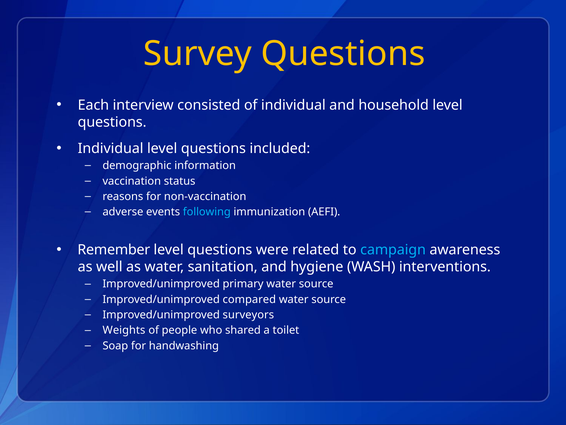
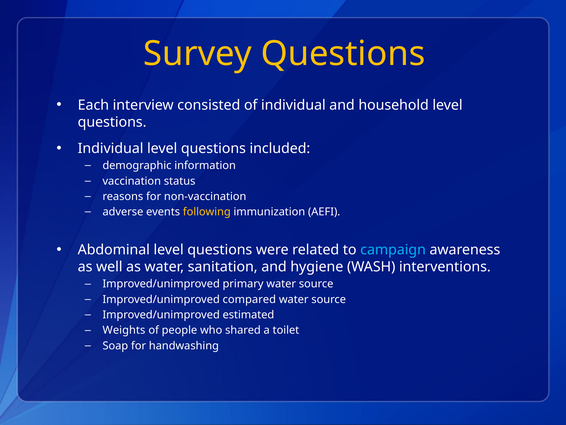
following colour: light blue -> yellow
Remember: Remember -> Abdominal
surveyors: surveyors -> estimated
